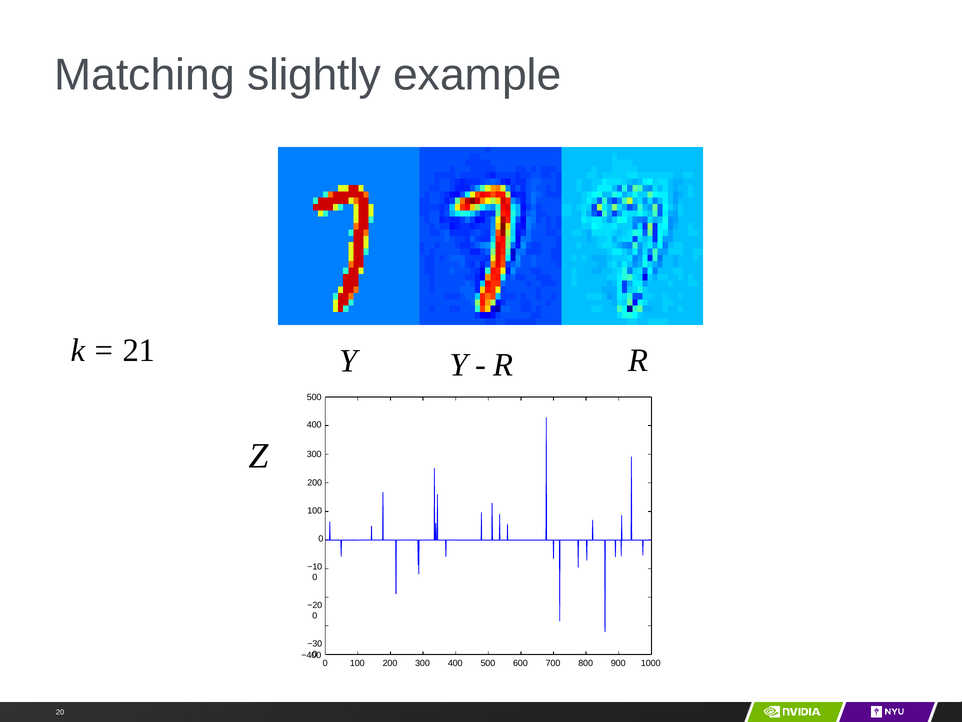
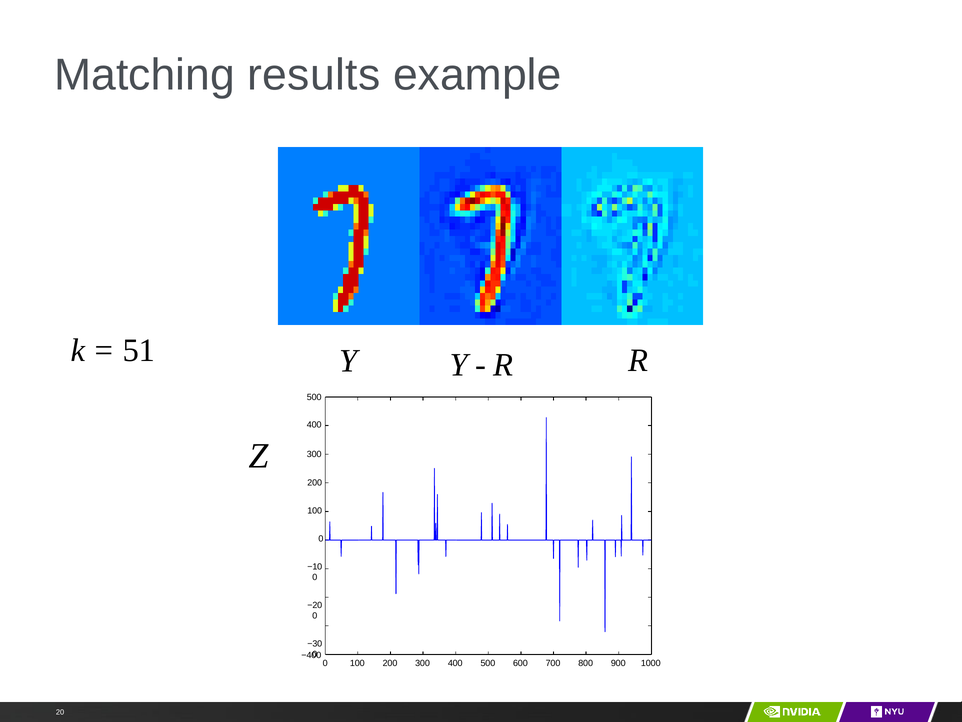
slightly: slightly -> results
21: 21 -> 51
